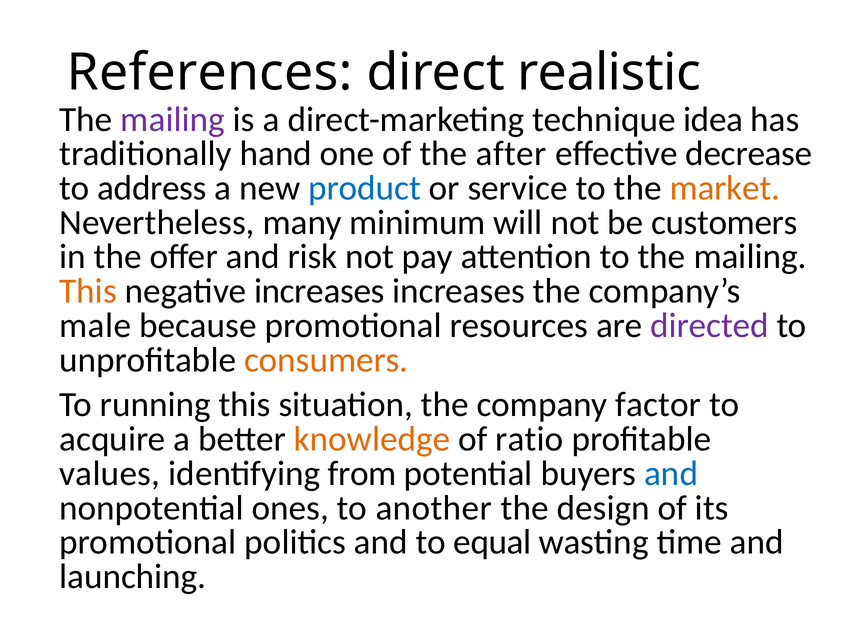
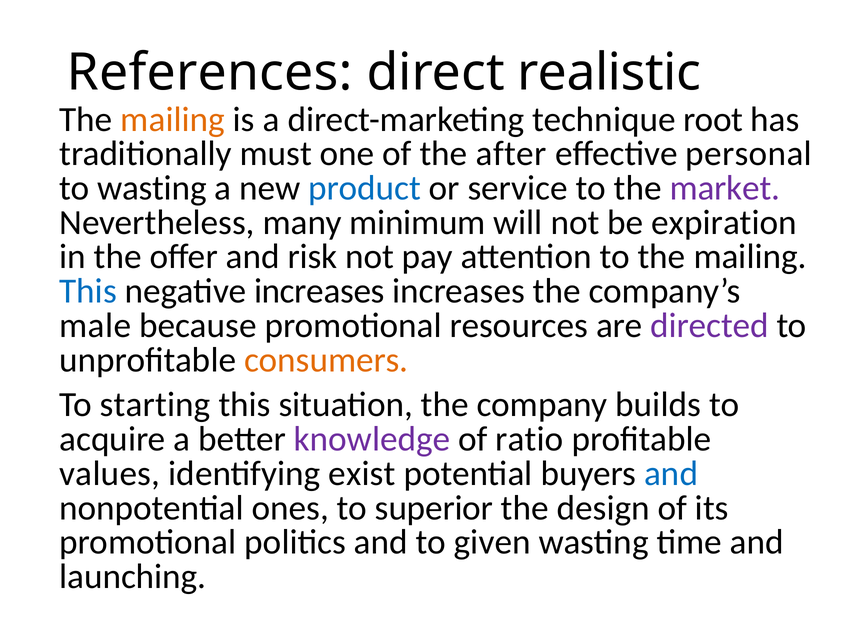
mailing at (173, 119) colour: purple -> orange
idea: idea -> root
hand: hand -> must
decrease: decrease -> personal
to address: address -> wasting
market colour: orange -> purple
customers: customers -> expiration
This at (88, 291) colour: orange -> blue
running: running -> starting
factor: factor -> builds
knowledge colour: orange -> purple
from: from -> exist
another: another -> superior
equal: equal -> given
